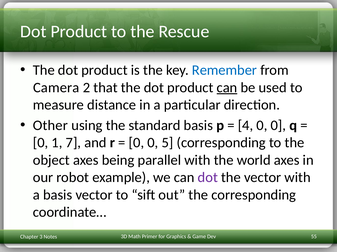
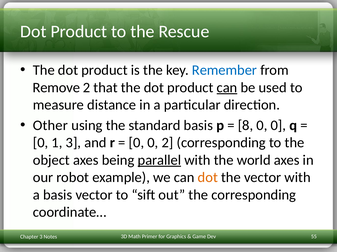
Camera: Camera -> Remove
4: 4 -> 8
1 7: 7 -> 3
0 5: 5 -> 2
parallel underline: none -> present
dot at (208, 178) colour: purple -> orange
